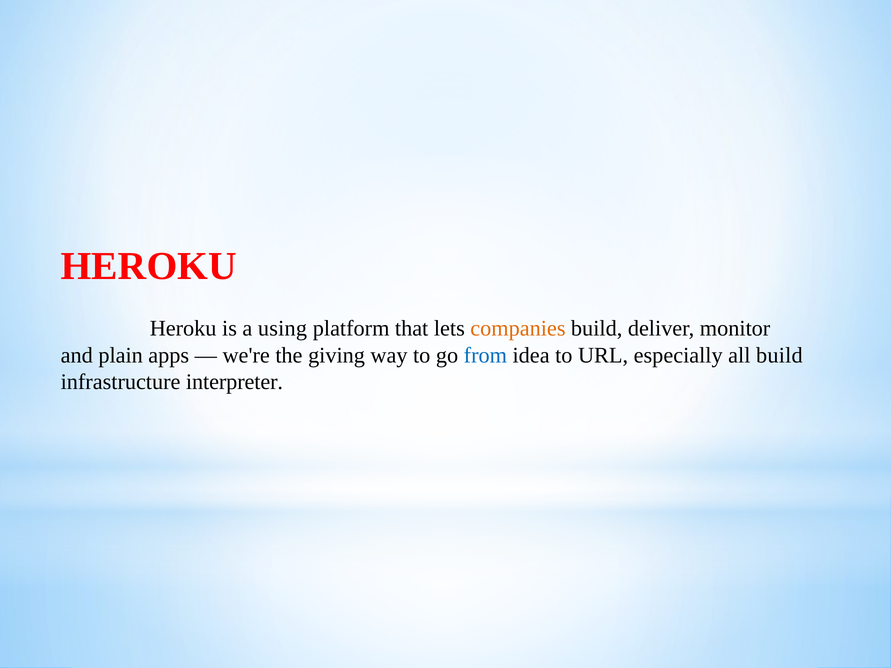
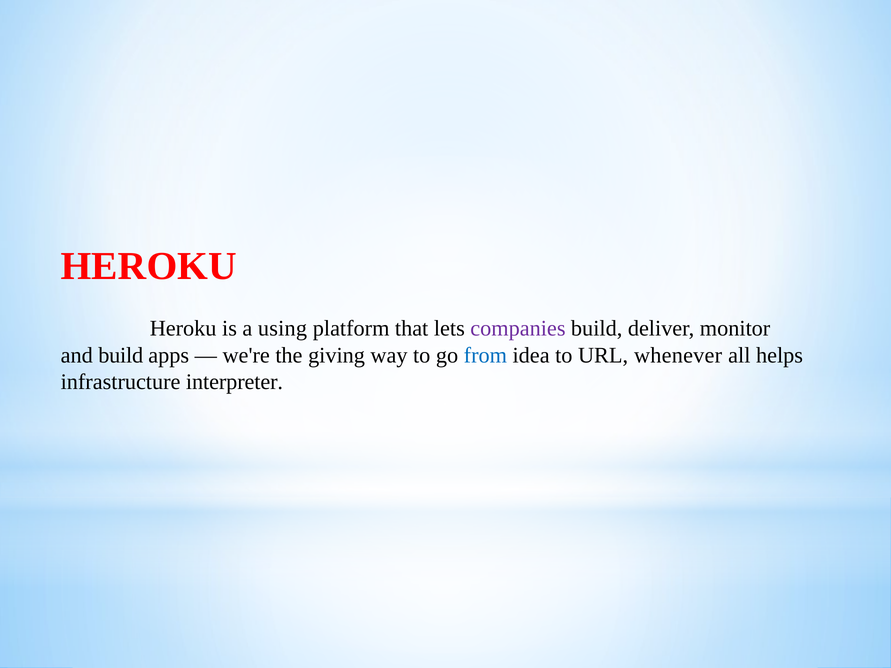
companies colour: orange -> purple
and plain: plain -> build
especially: especially -> whenever
all build: build -> helps
